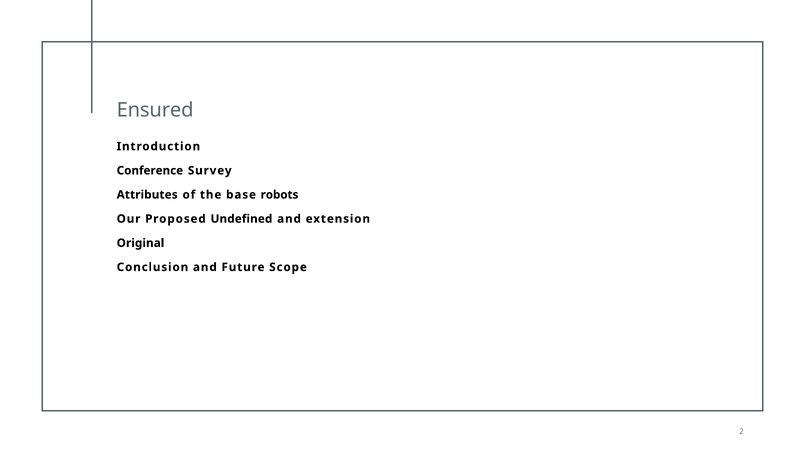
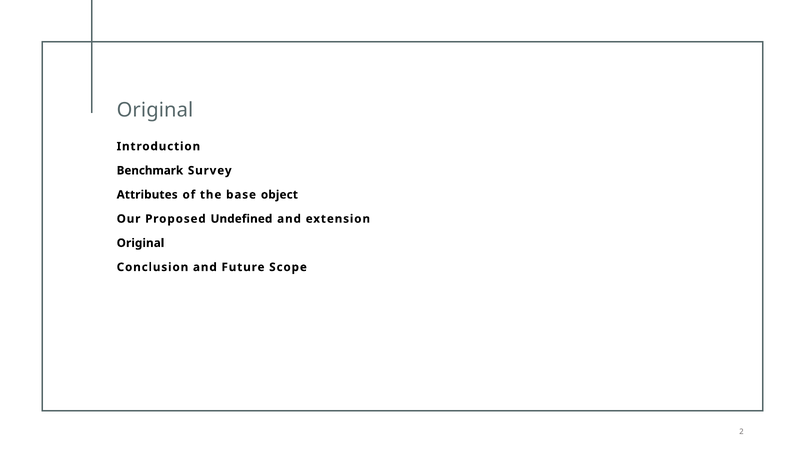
Ensured at (155, 110): Ensured -> Original
Conference: Conference -> Benchmark
robots: robots -> object
